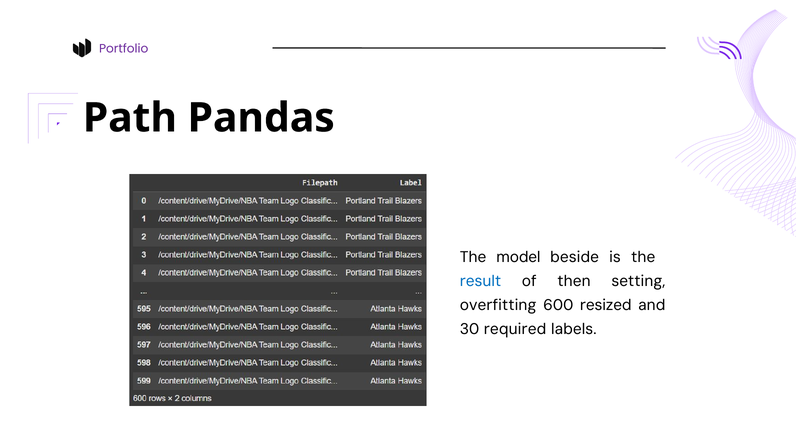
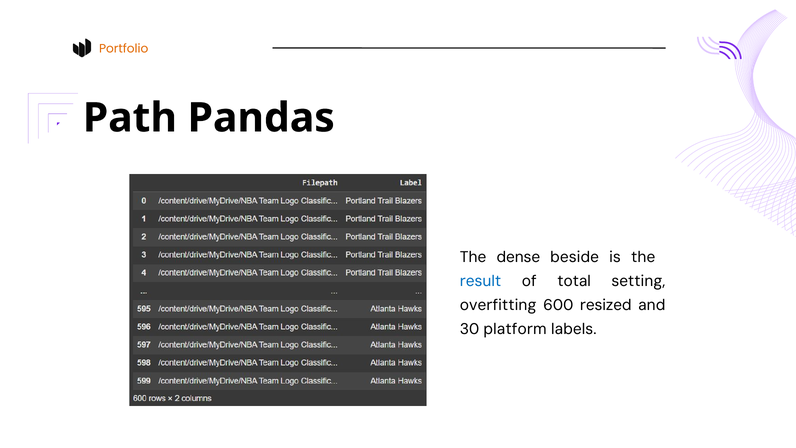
Portfolio colour: purple -> orange
model: model -> dense
then: then -> total
required: required -> platform
